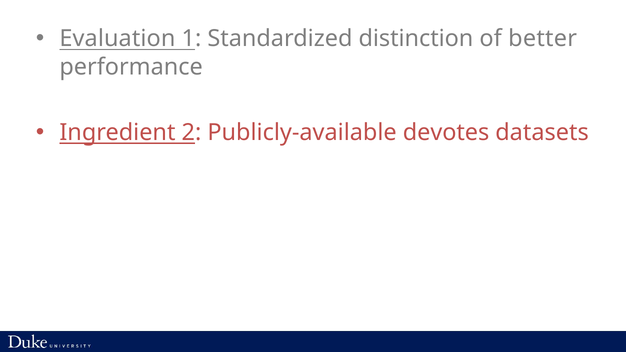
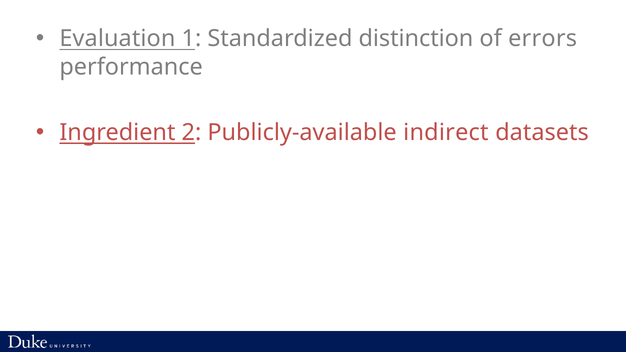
better: better -> errors
devotes: devotes -> indirect
